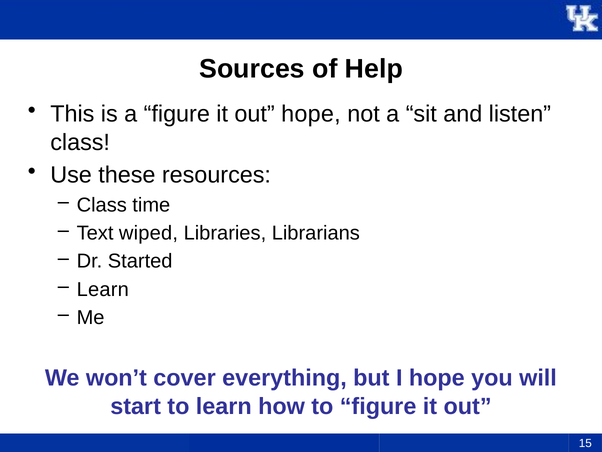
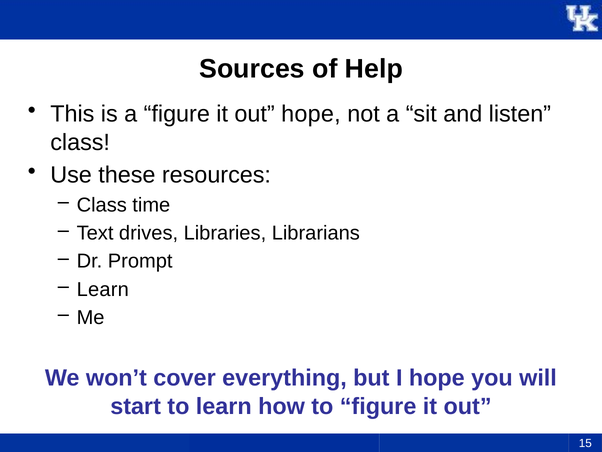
wiped: wiped -> drives
Started: Started -> Prompt
